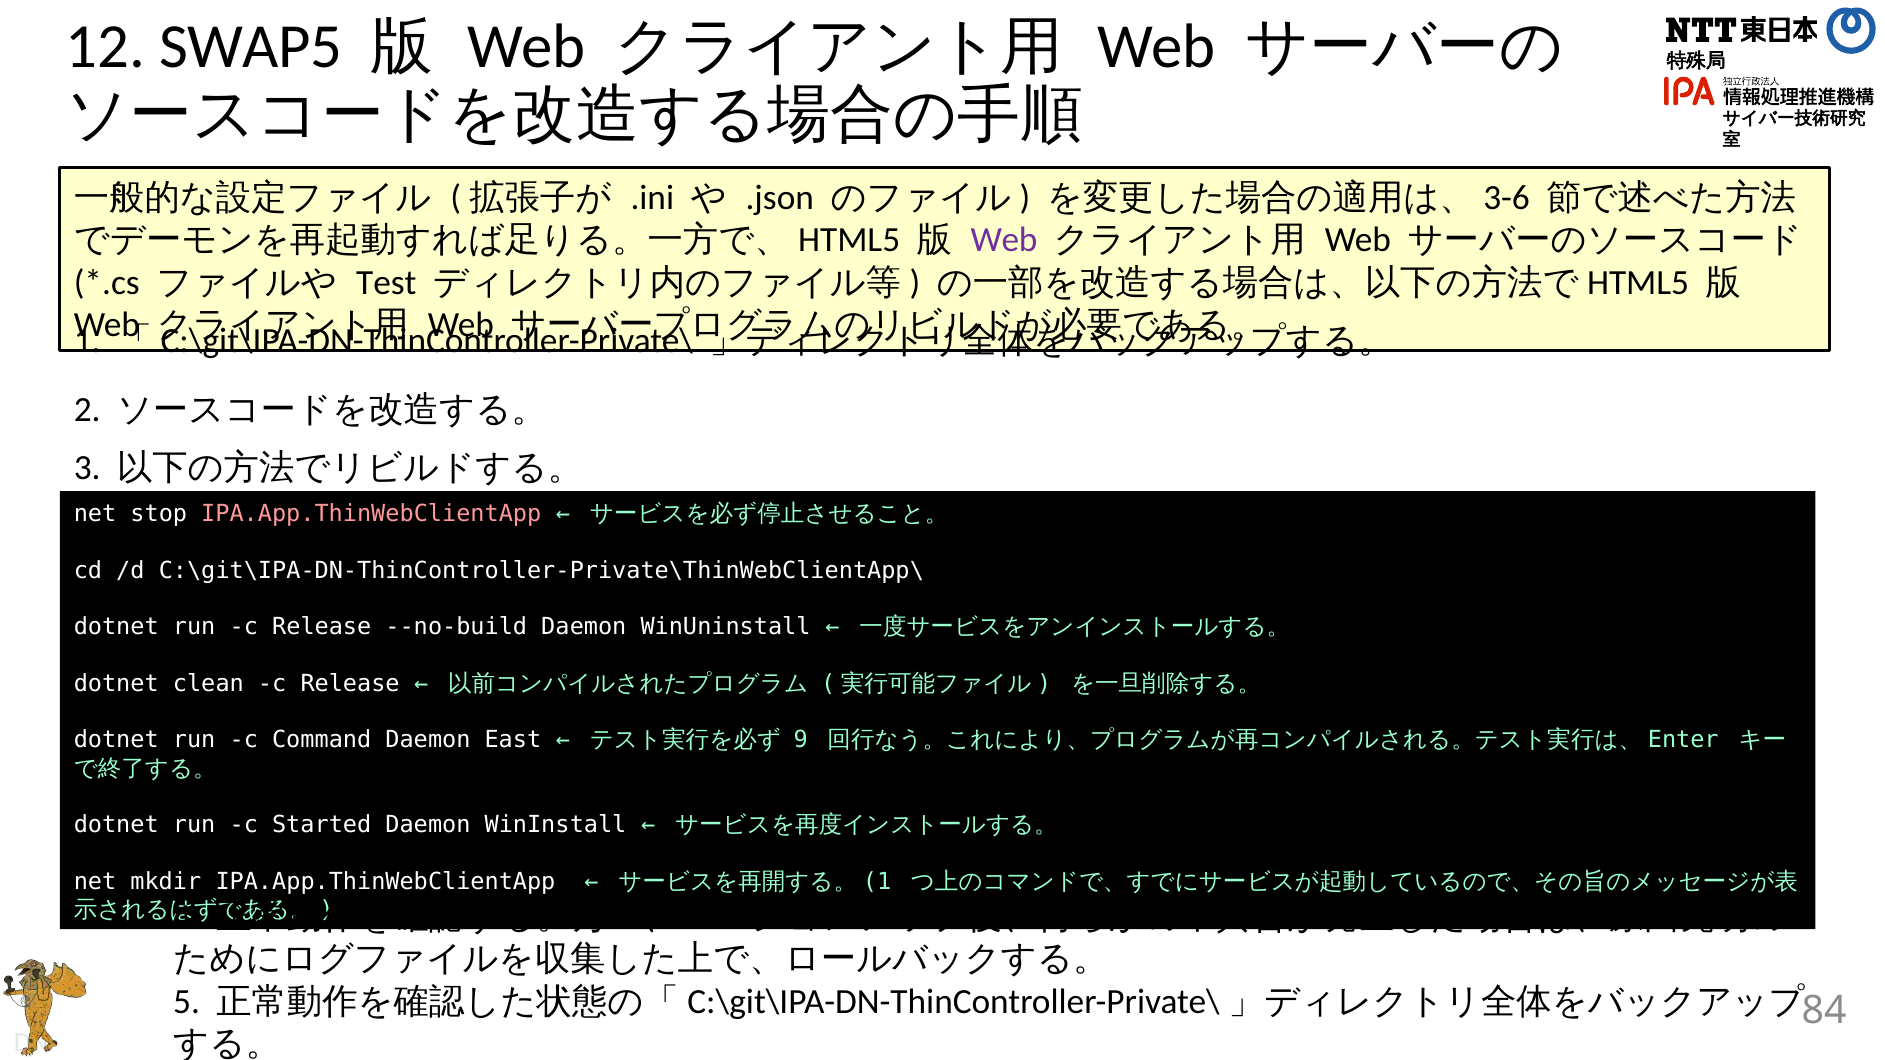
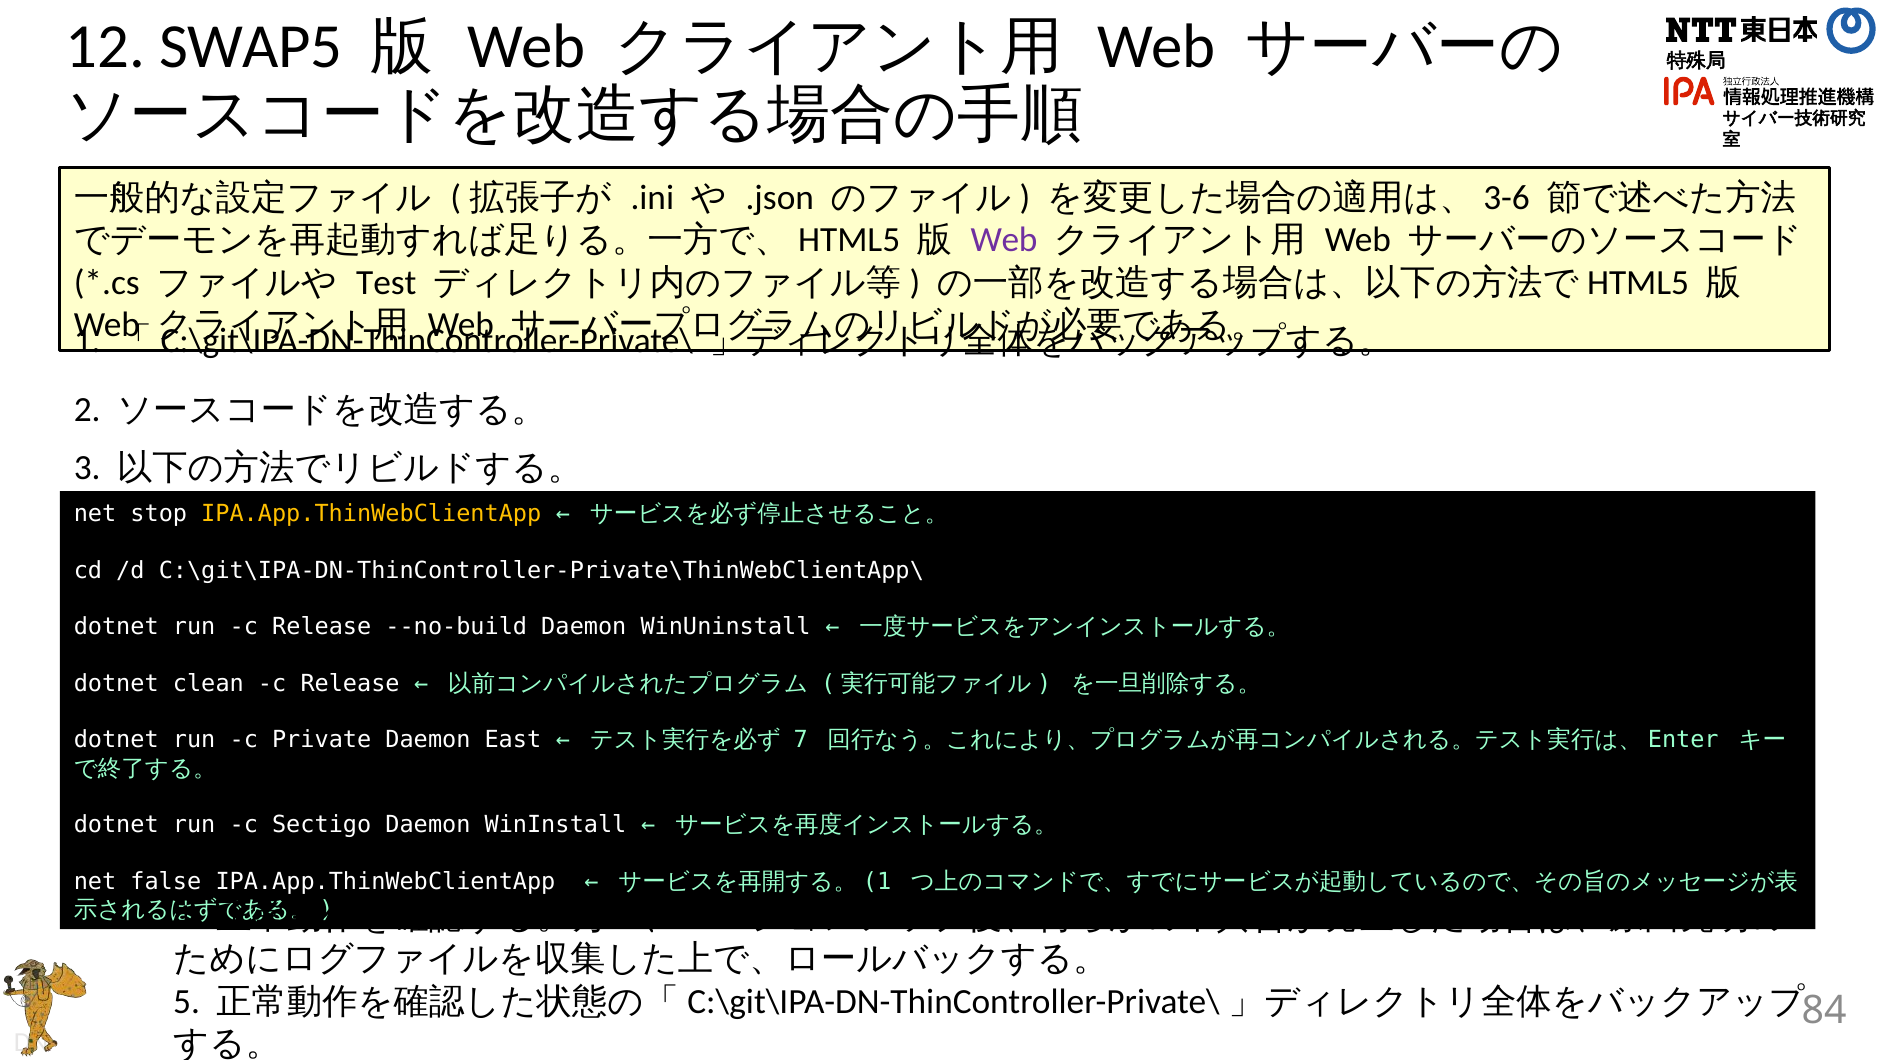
IPA.App.ThinWebClientApp at (371, 514) colour: pink -> yellow
Command: Command -> Private
9: 9 -> 7
Started: Started -> Sectigo
mkdir: mkdir -> false
